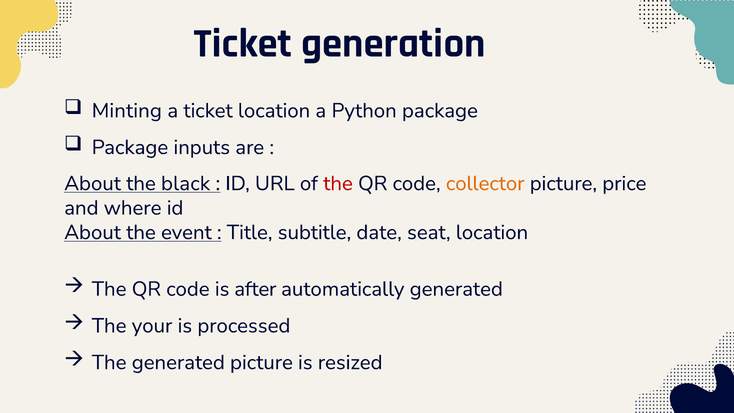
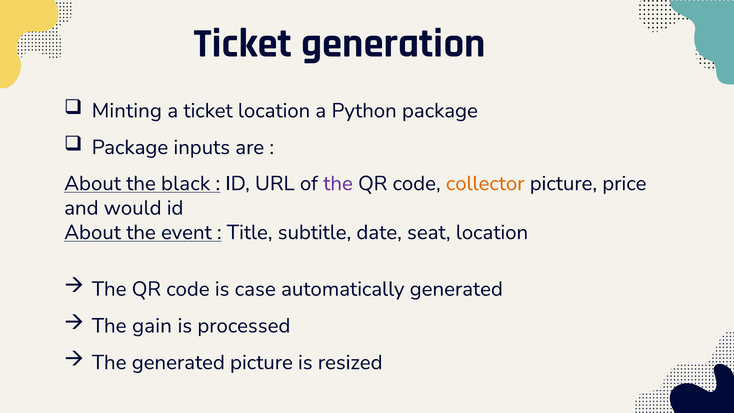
the at (338, 183) colour: red -> purple
where: where -> would
after: after -> case
your: your -> gain
